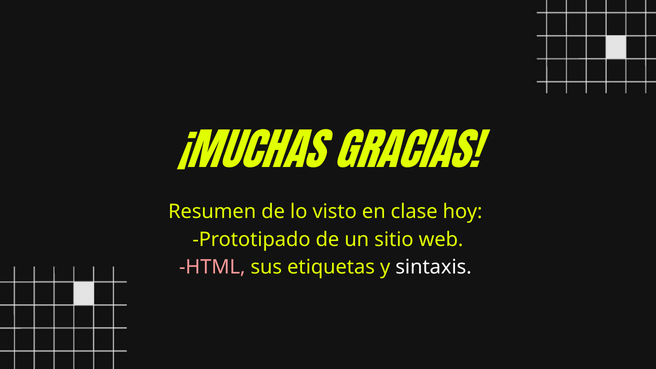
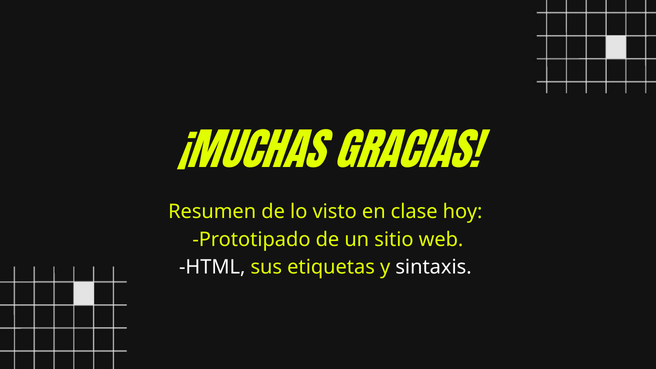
HTML colour: pink -> white
